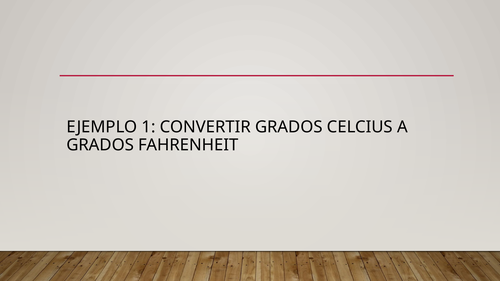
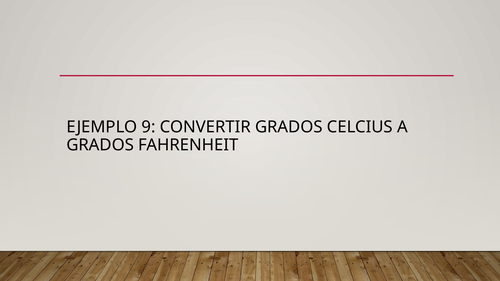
1: 1 -> 9
